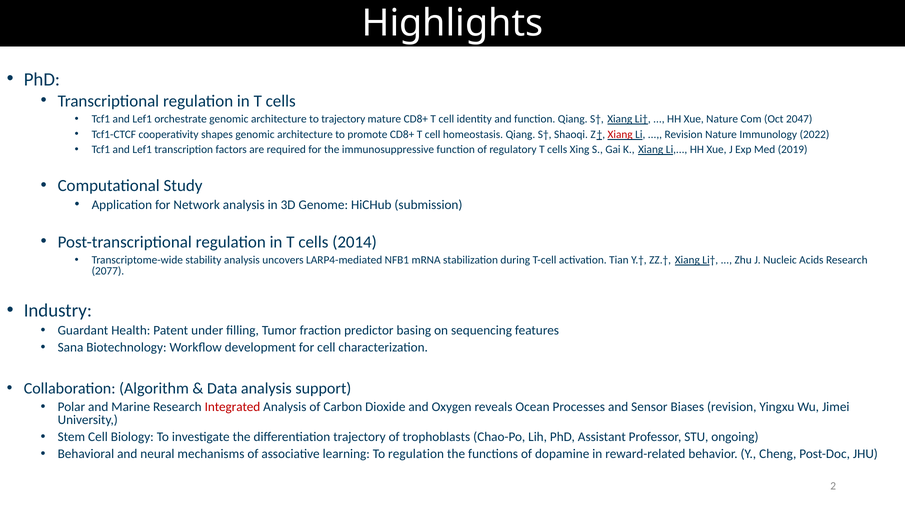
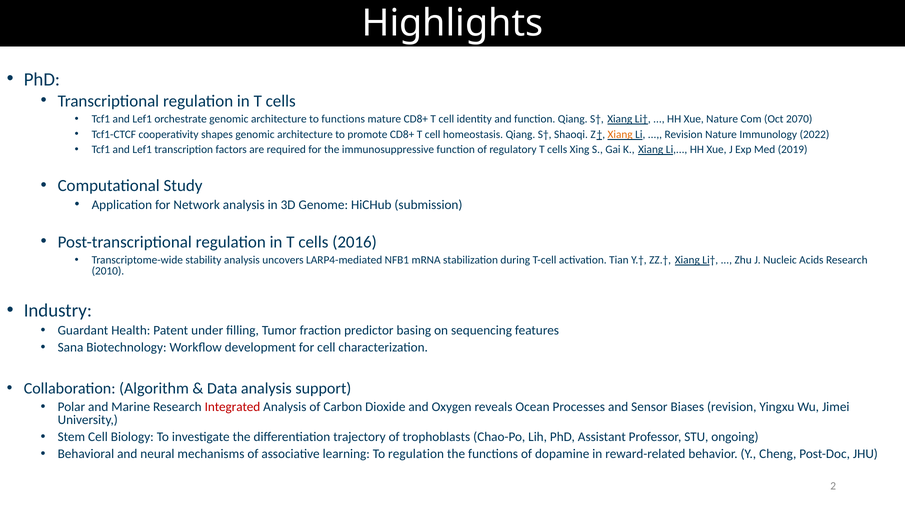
to trajectory: trajectory -> functions
2047: 2047 -> 2070
Xiang at (620, 134) colour: red -> orange
2014: 2014 -> 2016
2077: 2077 -> 2010
